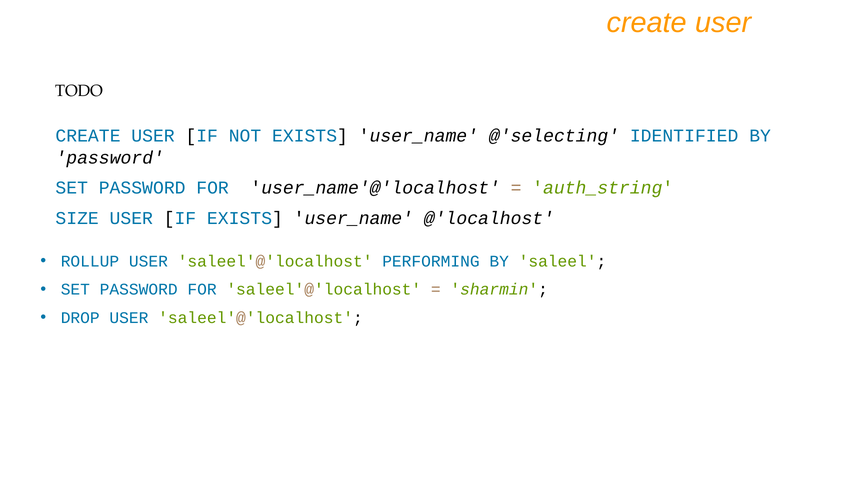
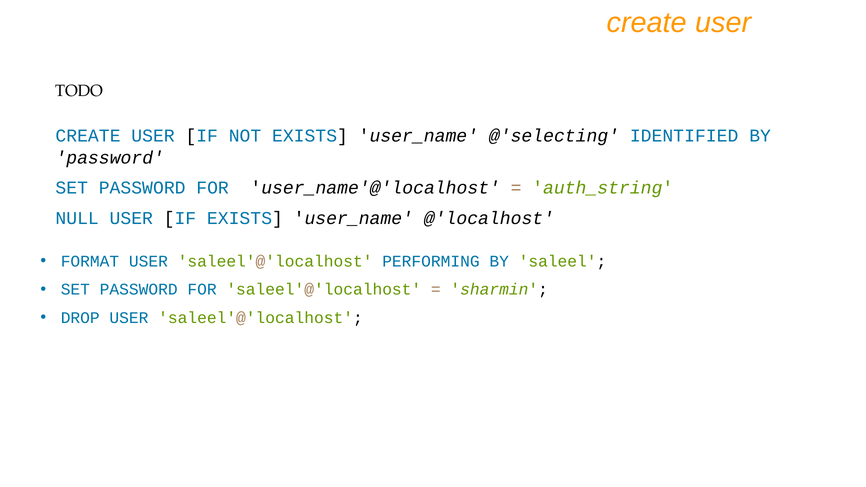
SIZE: SIZE -> NULL
ROLLUP: ROLLUP -> FORMAT
